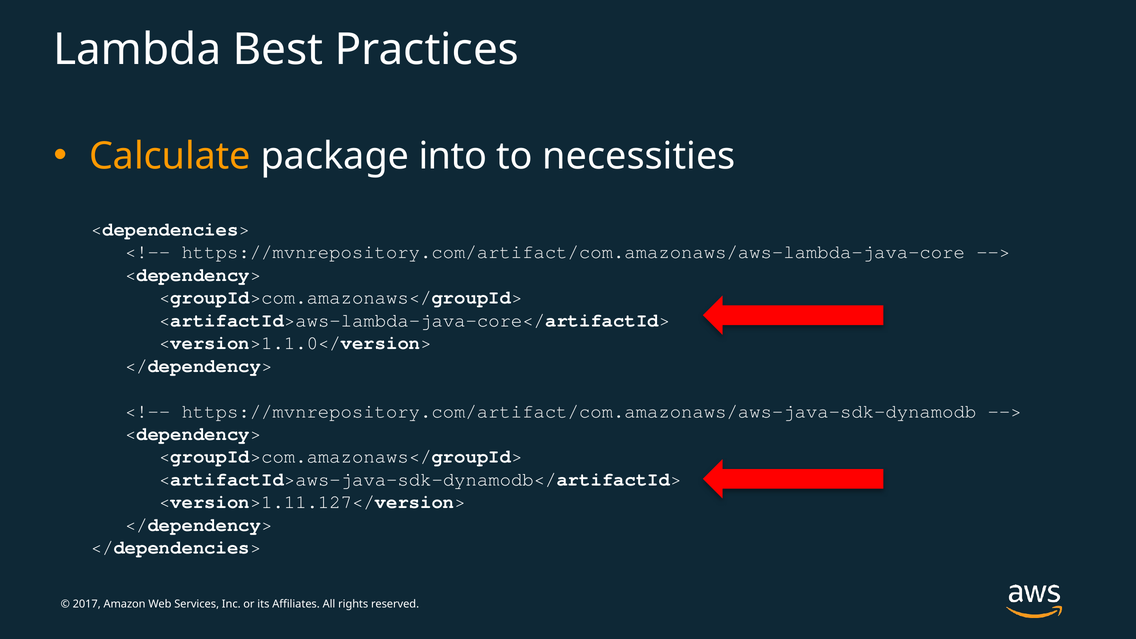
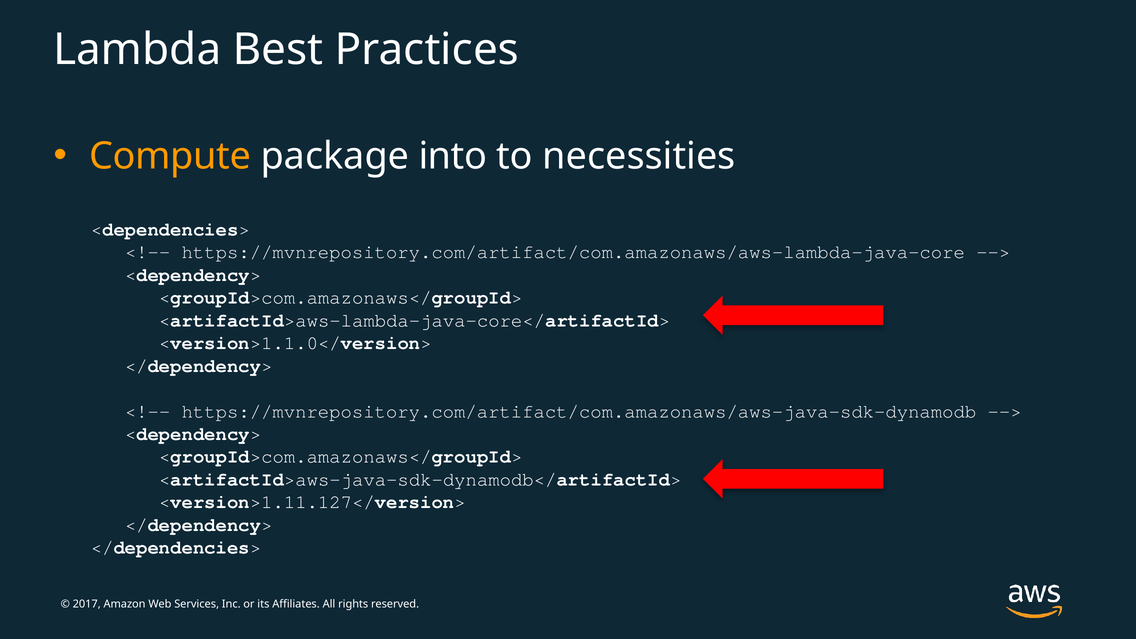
Calculate: Calculate -> Compute
